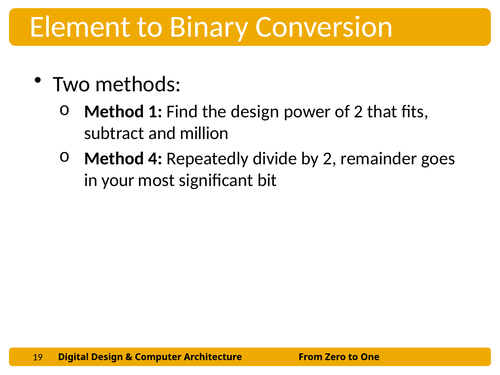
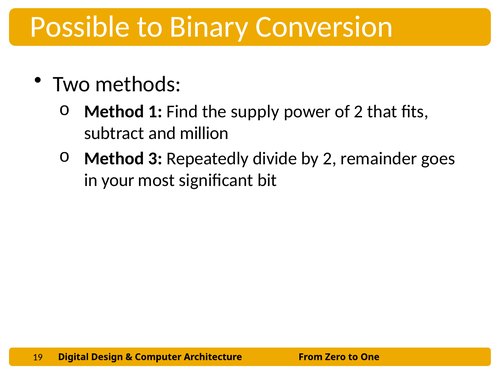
Element: Element -> Possible
the design: design -> supply
4: 4 -> 3
